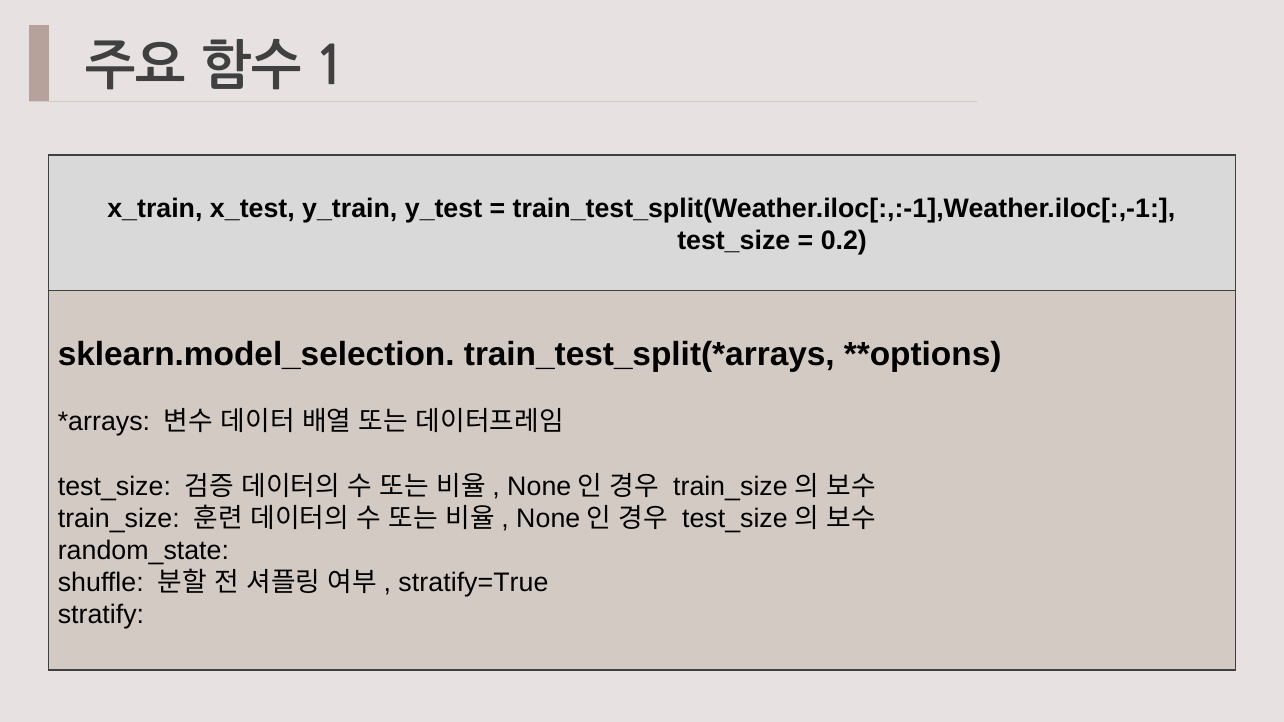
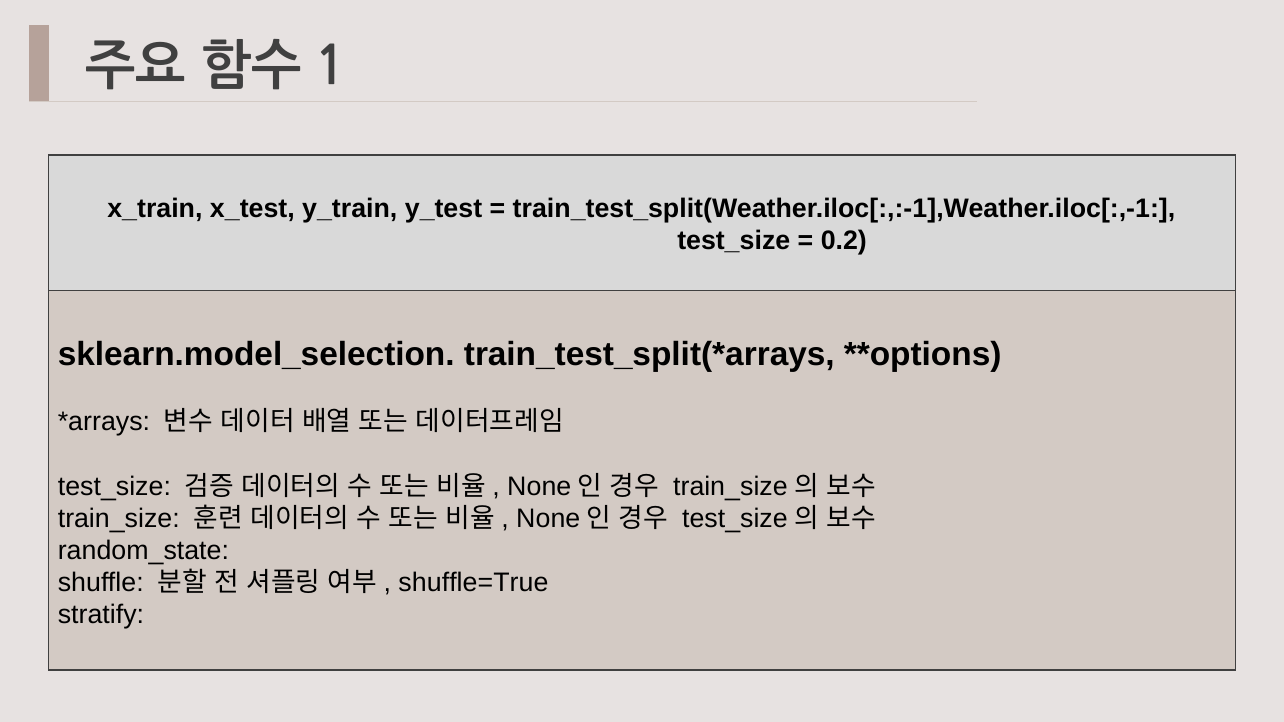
stratify=True: stratify=True -> shuffle=True
